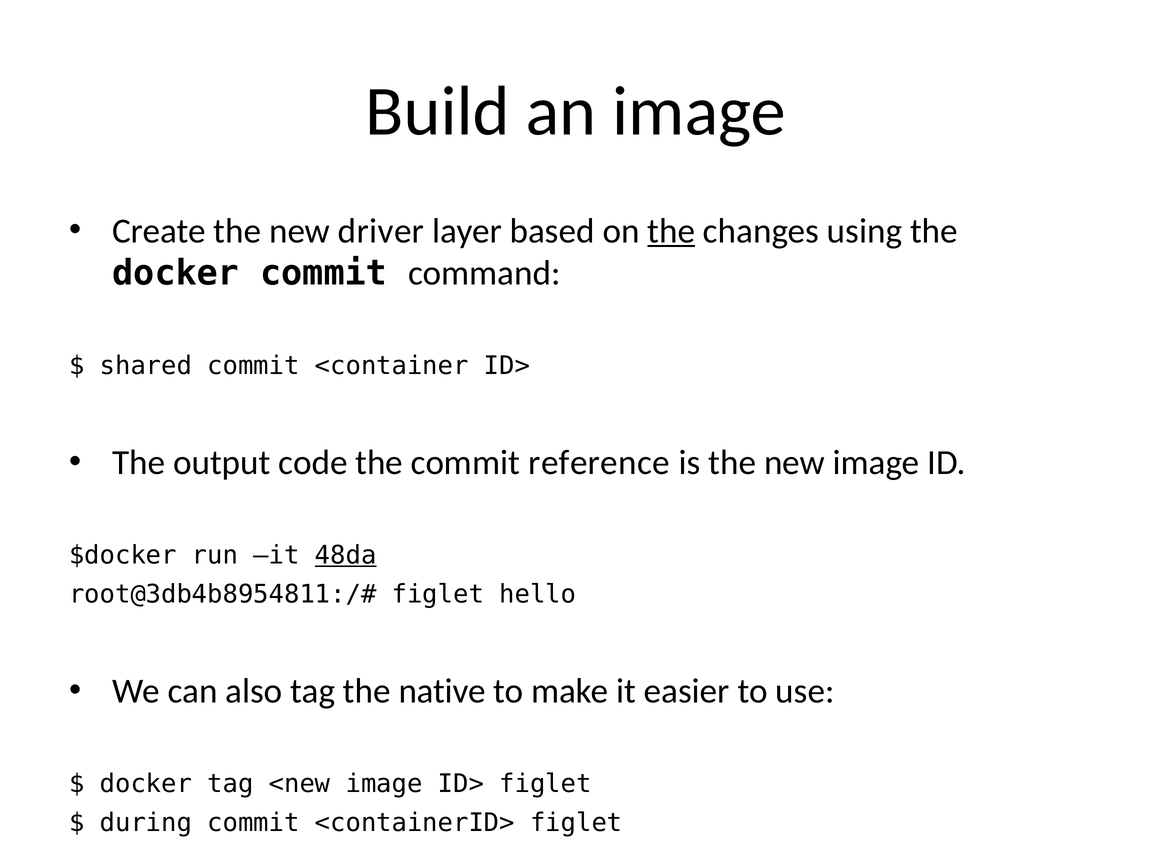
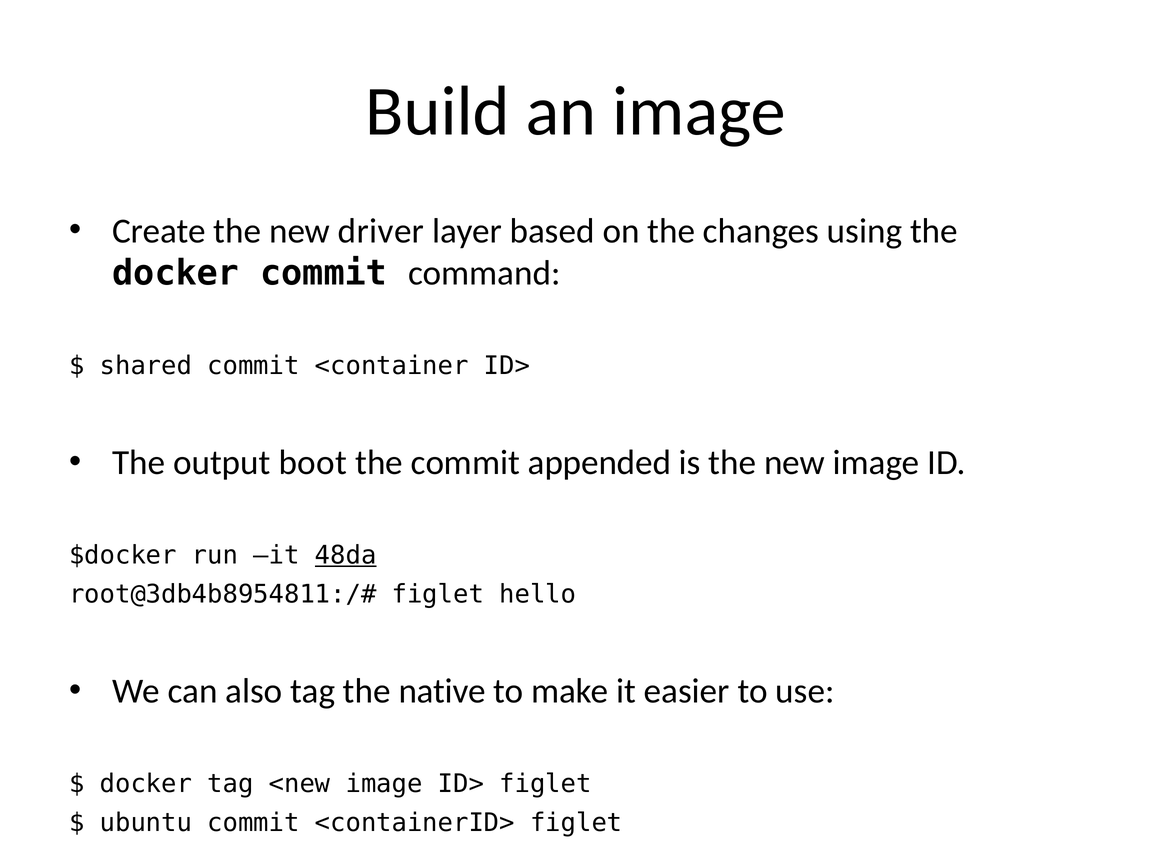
the at (671, 231) underline: present -> none
code: code -> boot
reference: reference -> appended
during: during -> ubuntu
